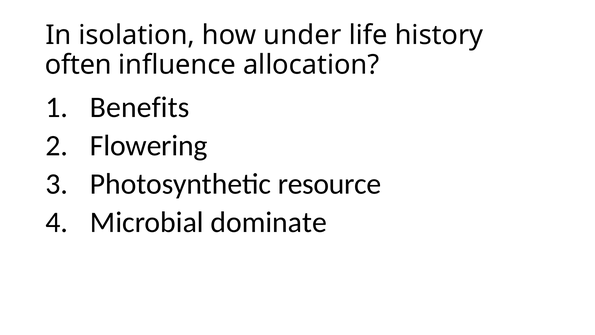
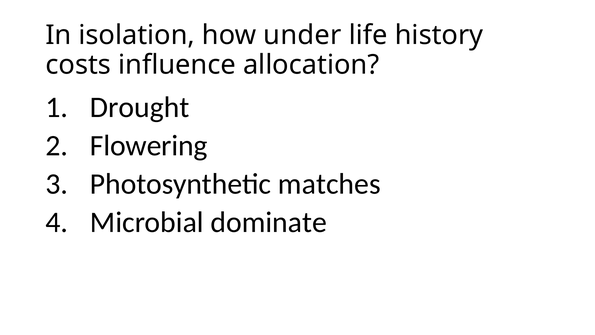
often: often -> costs
Benefits: Benefits -> Drought
resource: resource -> matches
